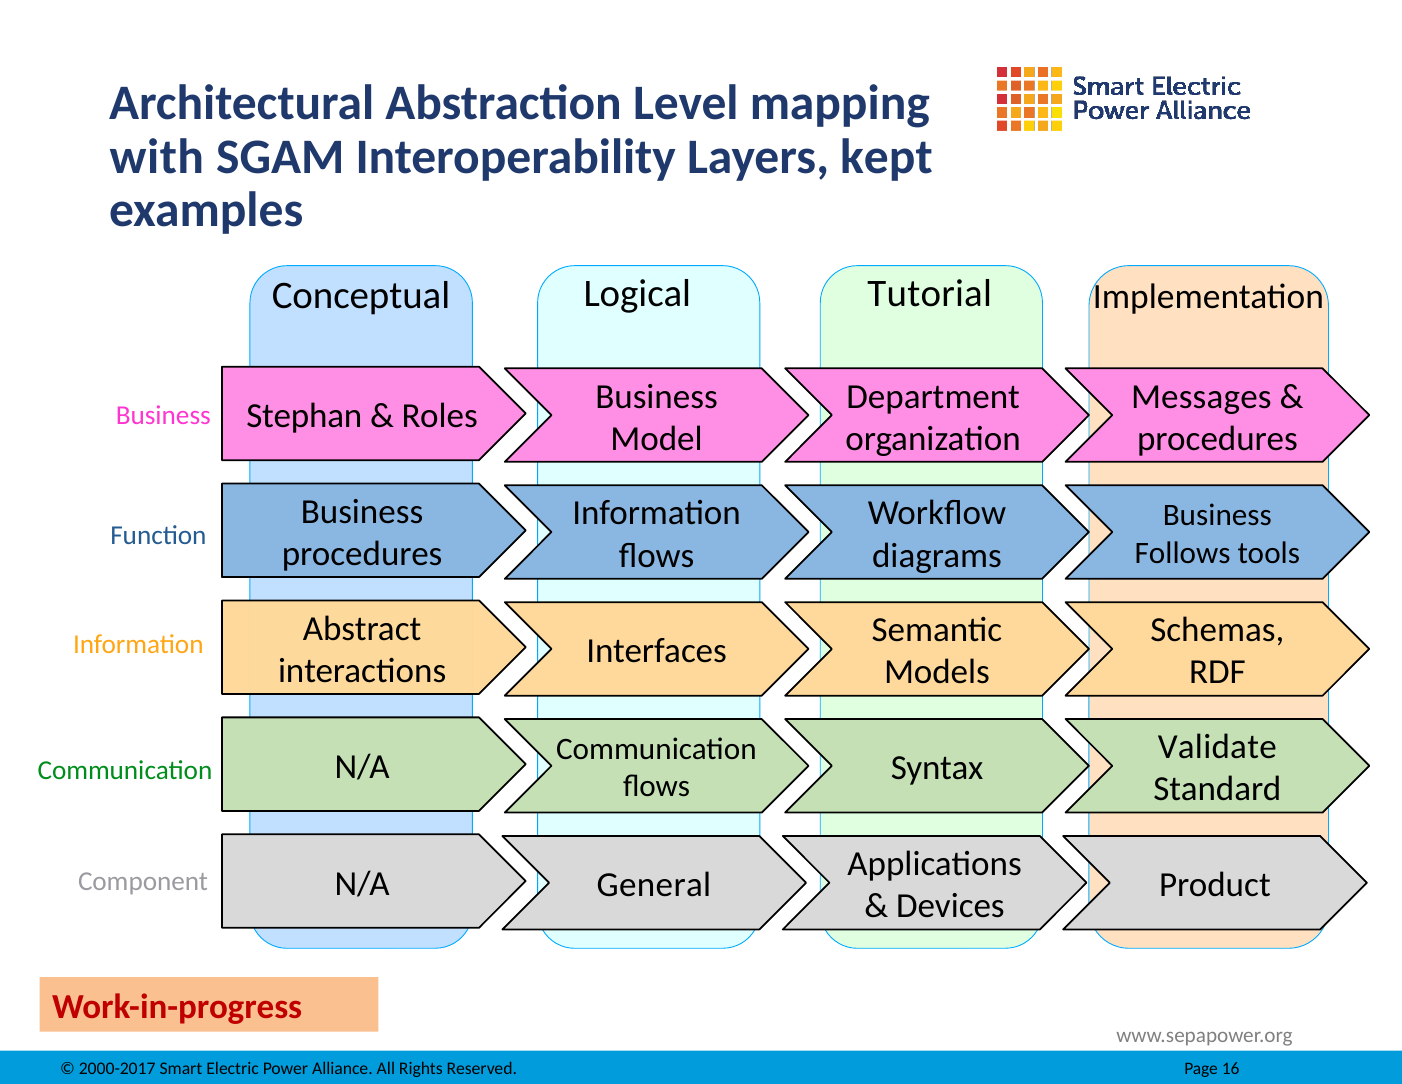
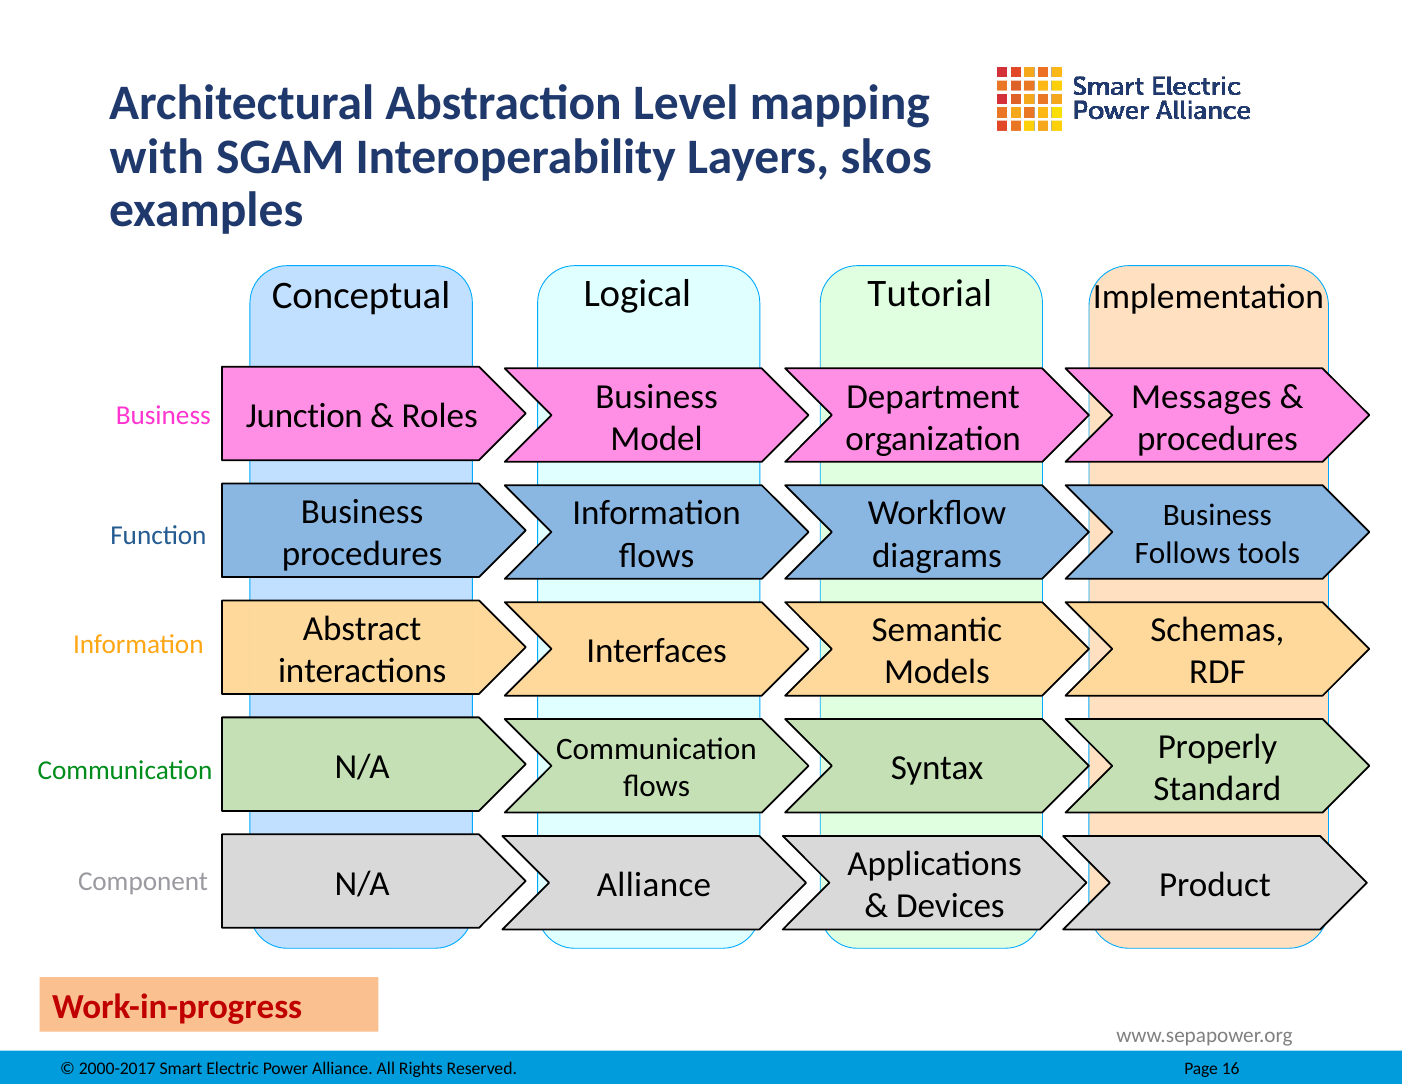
kept: kept -> skos
Stephan: Stephan -> Junction
Validate: Validate -> Properly
General at (654, 885): General -> Alliance
